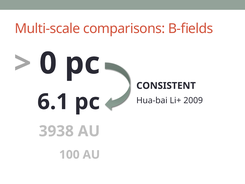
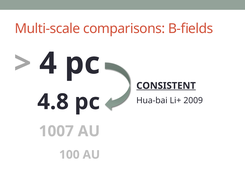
0: 0 -> 4
CONSISTENT underline: none -> present
6.1: 6.1 -> 4.8
3938: 3938 -> 1007
